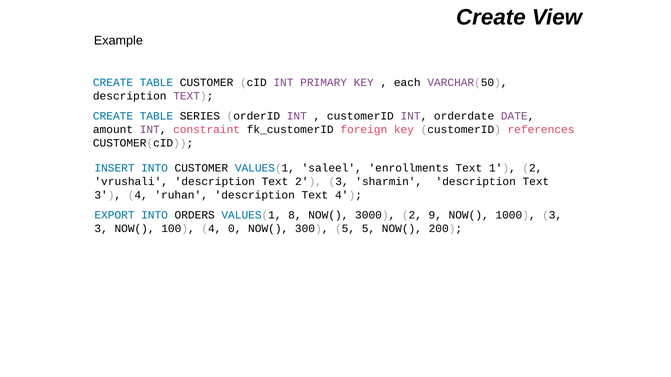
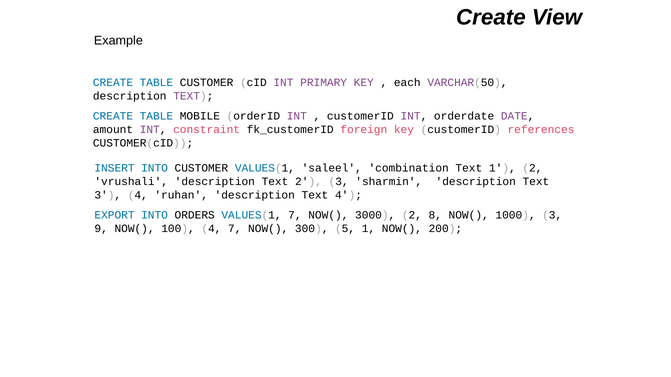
SERIES: SERIES -> MOBILE
enrollments: enrollments -> combination
VALUES(1 8: 8 -> 7
9: 9 -> 8
3 at (101, 229): 3 -> 9
4 0: 0 -> 7
5 5: 5 -> 1
